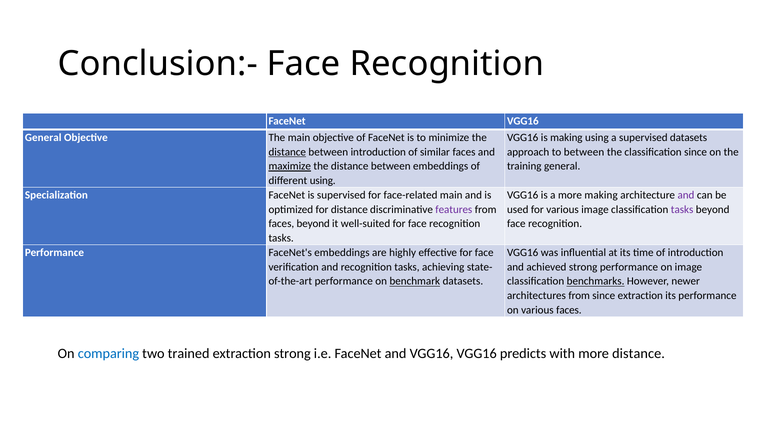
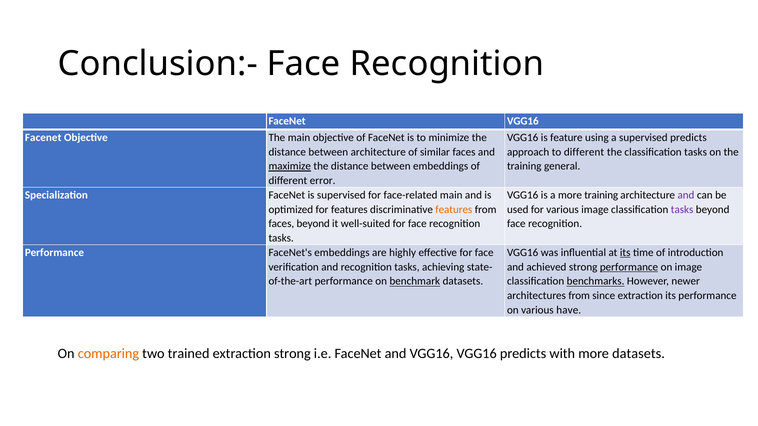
General at (43, 138): General -> Facenet
is making: making -> feature
supervised datasets: datasets -> predicts
distance at (287, 152) underline: present -> none
between introduction: introduction -> architecture
to between: between -> different
the classification since: since -> tasks
different using: using -> error
more making: making -> training
for distance: distance -> features
features at (454, 210) colour: purple -> orange
its at (625, 253) underline: none -> present
performance at (629, 267) underline: none -> present
various faces: faces -> have
comparing colour: blue -> orange
more distance: distance -> datasets
